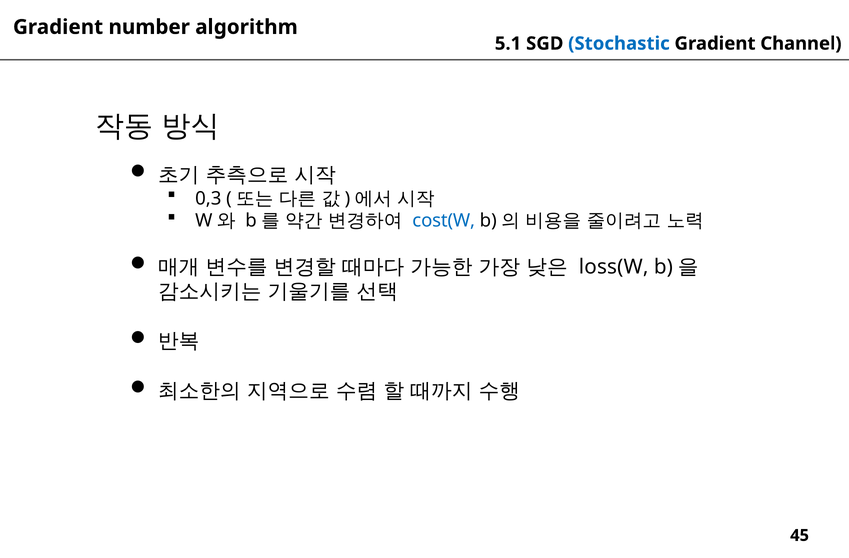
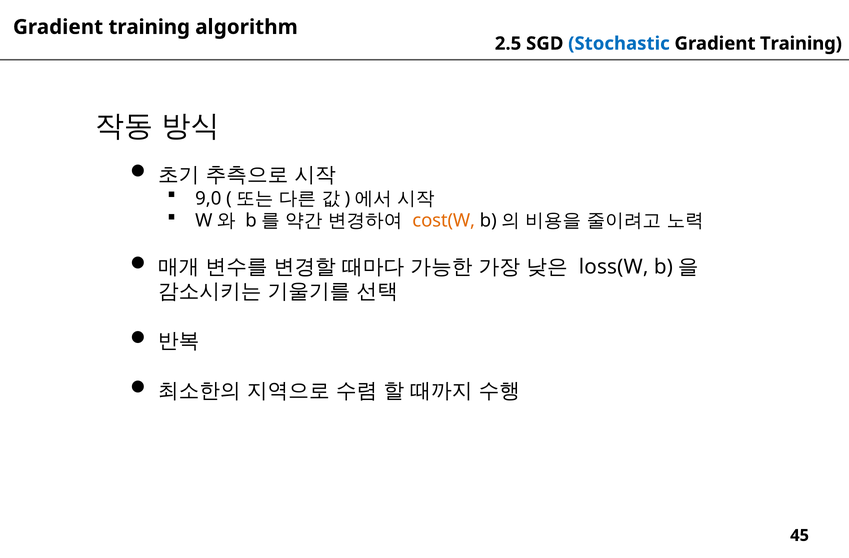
number at (149, 27): number -> training
5.1: 5.1 -> 2.5
Channel at (801, 44): Channel -> Training
0,3: 0,3 -> 9,0
cost(W colour: blue -> orange
